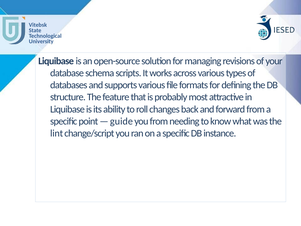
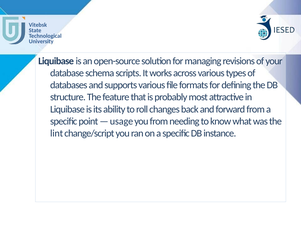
guide: guide -> usage
